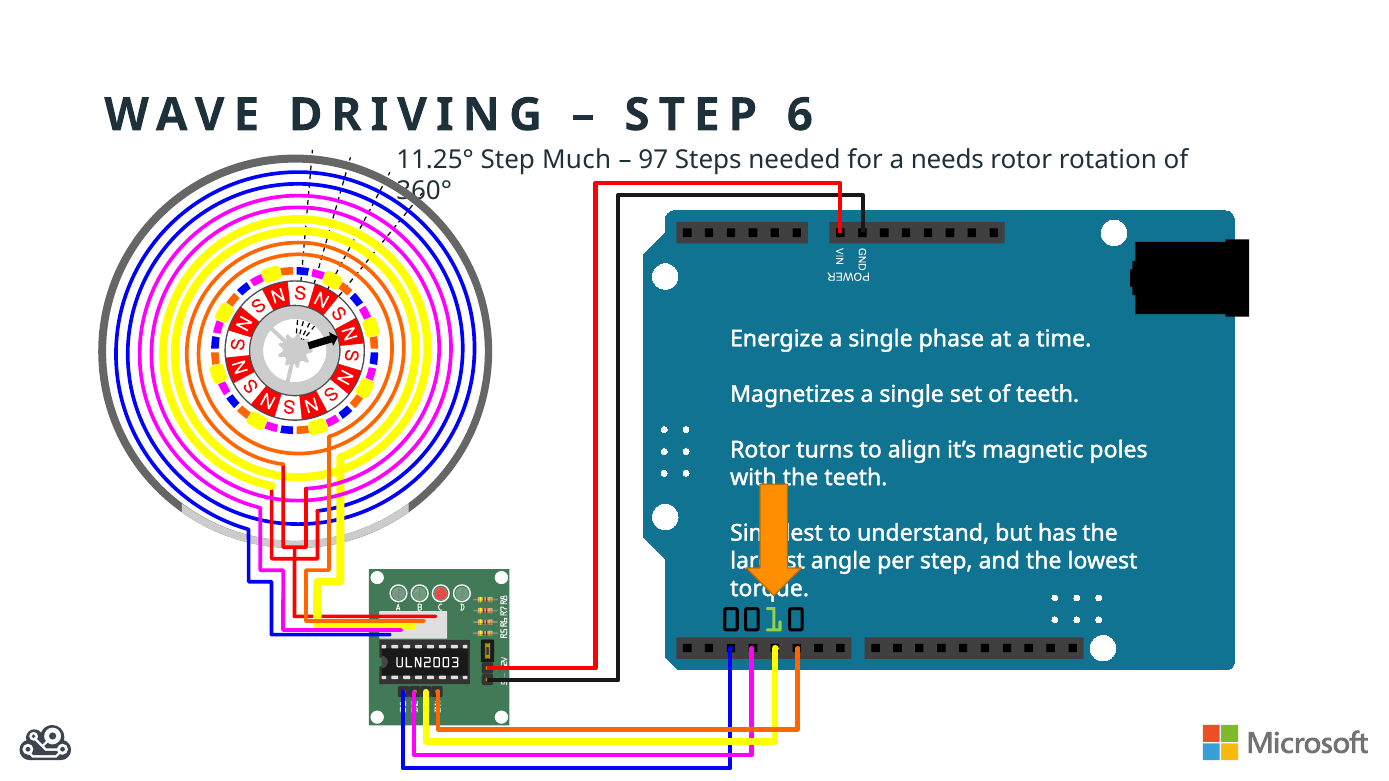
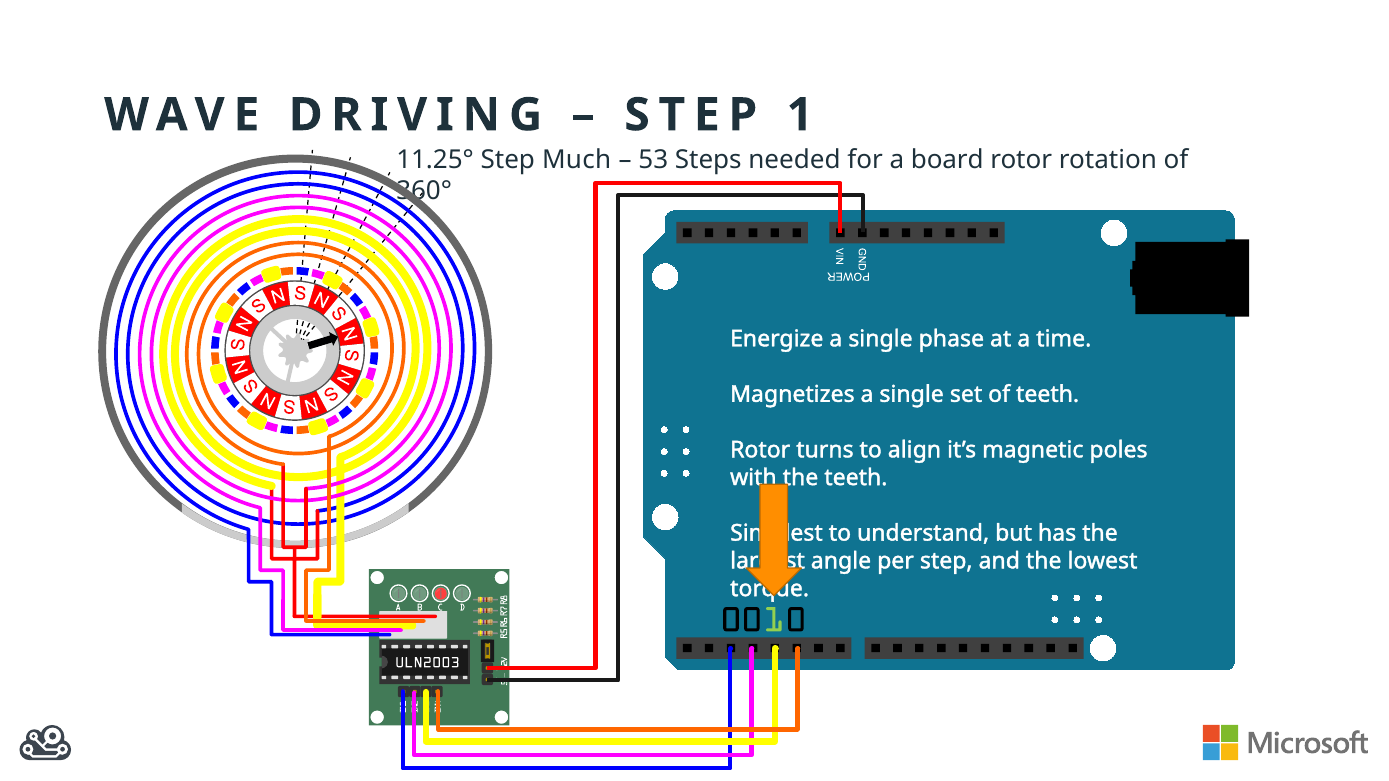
6: 6 -> 1
97: 97 -> 53
needs: needs -> board
